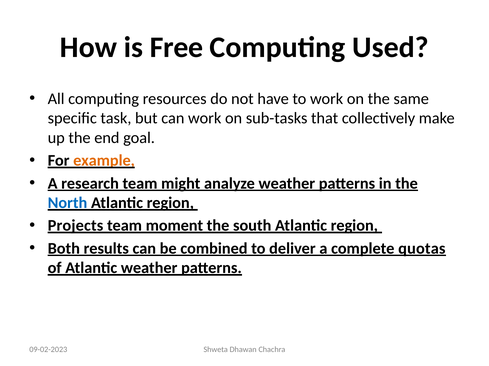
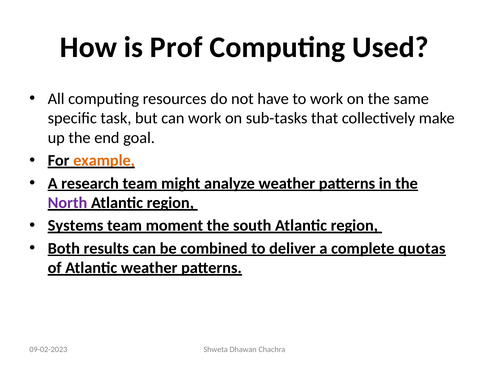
Free: Free -> Prof
North colour: blue -> purple
Projects: Projects -> Systems
